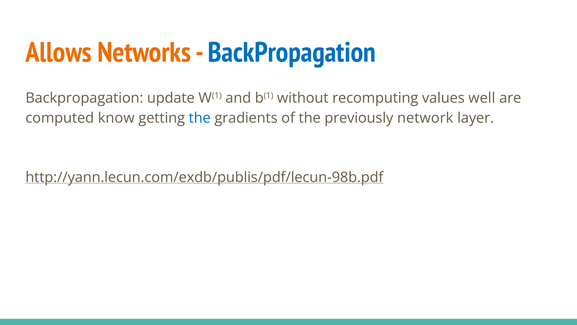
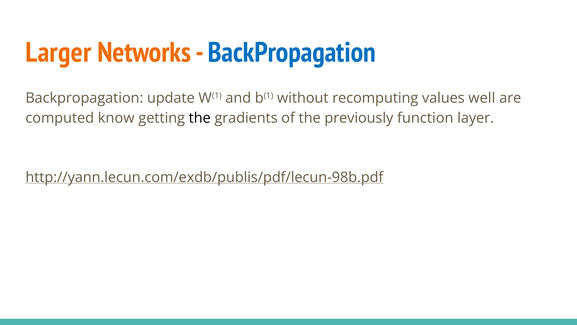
Allows: Allows -> Larger
the at (200, 118) colour: blue -> black
network: network -> function
